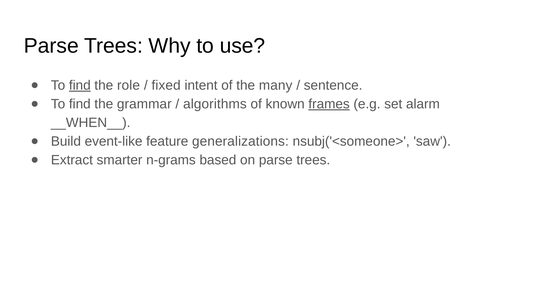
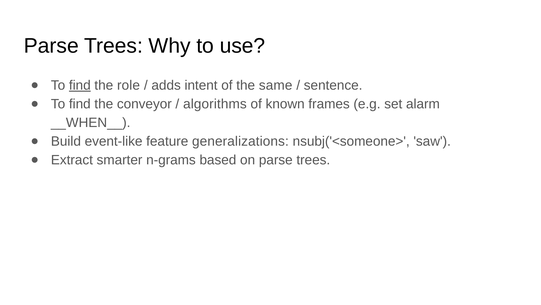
fixed: fixed -> adds
many: many -> same
grammar: grammar -> conveyor
frames underline: present -> none
